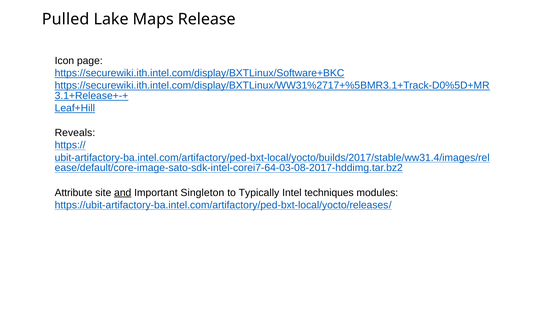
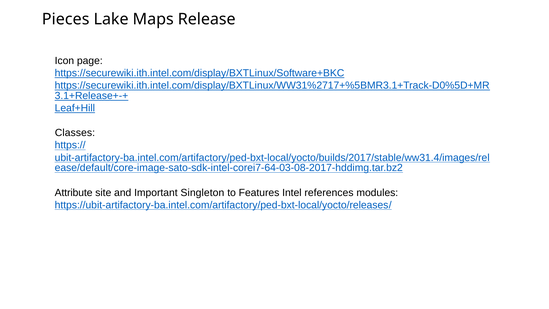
Pulled: Pulled -> Pieces
Reveals: Reveals -> Classes
and underline: present -> none
Typically: Typically -> Features
techniques: techniques -> references
